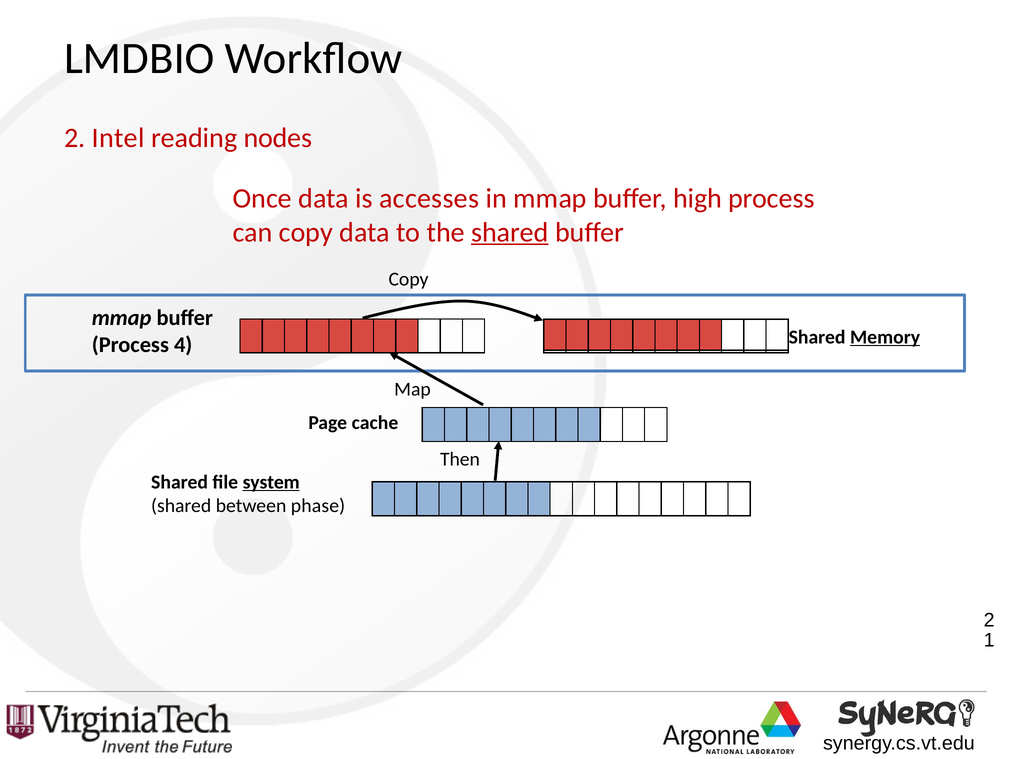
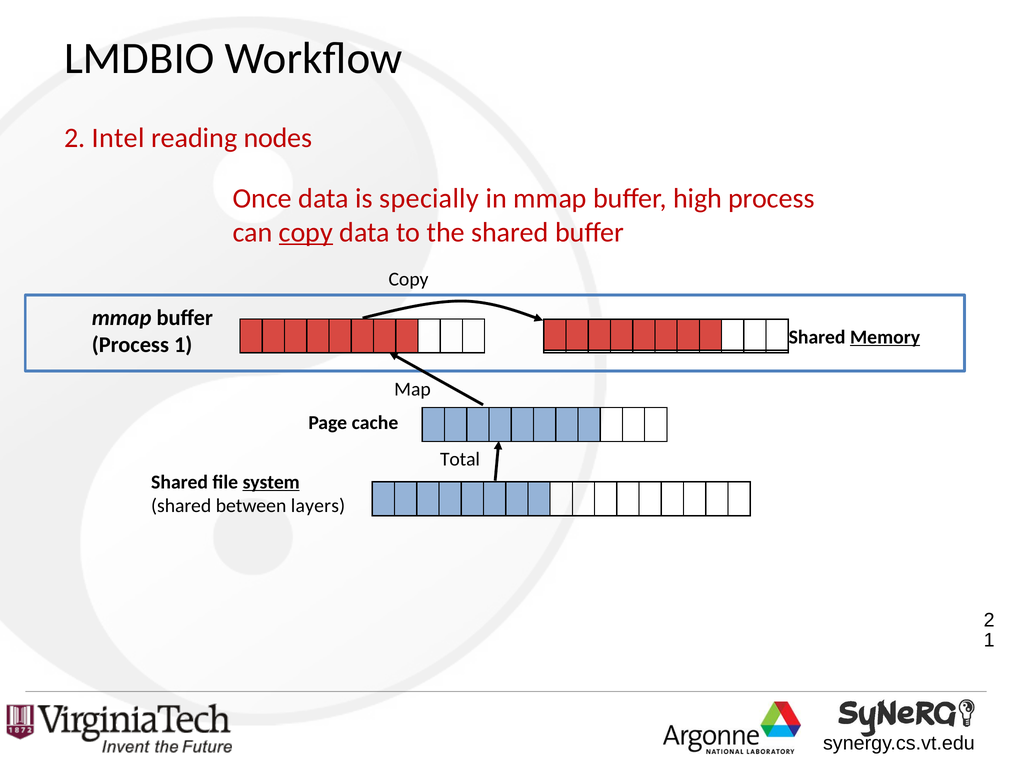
accesses: accesses -> specially
copy at (306, 232) underline: none -> present
shared at (510, 232) underline: present -> none
Process 4: 4 -> 1
Then: Then -> Total
phase: phase -> layers
